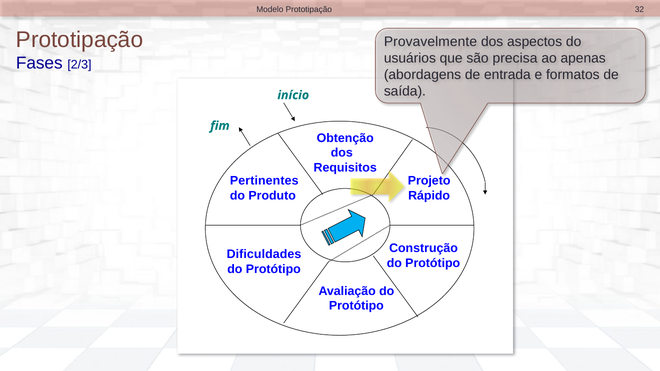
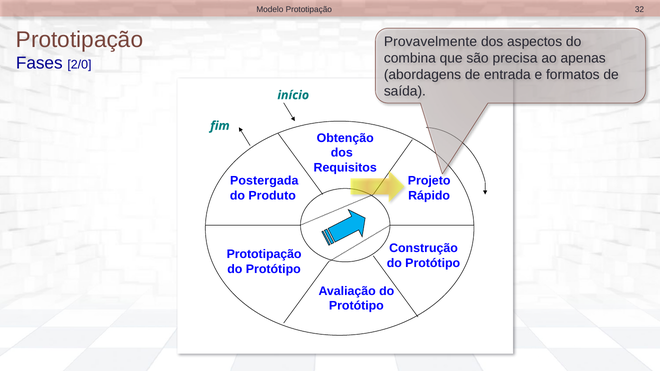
usuários: usuários -> combina
2/3: 2/3 -> 2/0
Pertinentes: Pertinentes -> Postergada
Dificuldades at (264, 254): Dificuldades -> Prototipação
